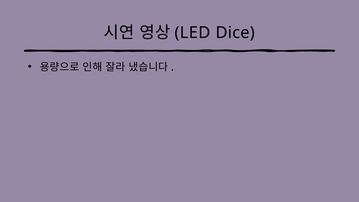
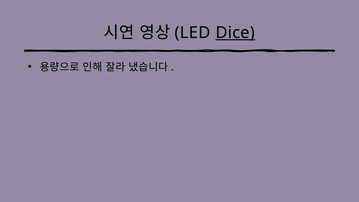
Dice underline: none -> present
